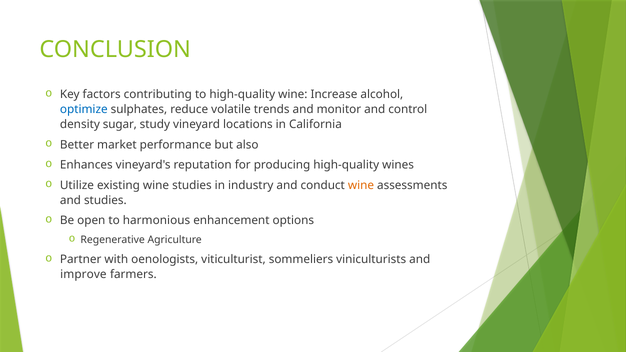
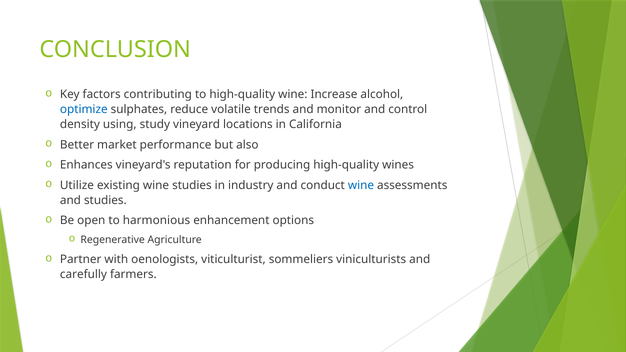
sugar: sugar -> using
wine at (361, 185) colour: orange -> blue
improve: improve -> carefully
